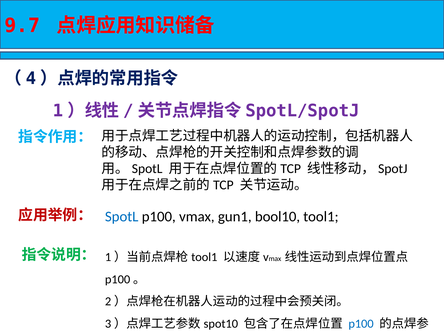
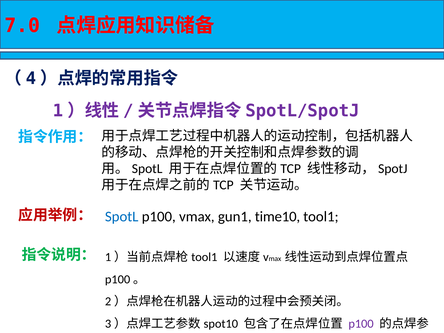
9.7: 9.7 -> 7.0
bool10: bool10 -> time10
p100 at (361, 324) colour: blue -> purple
